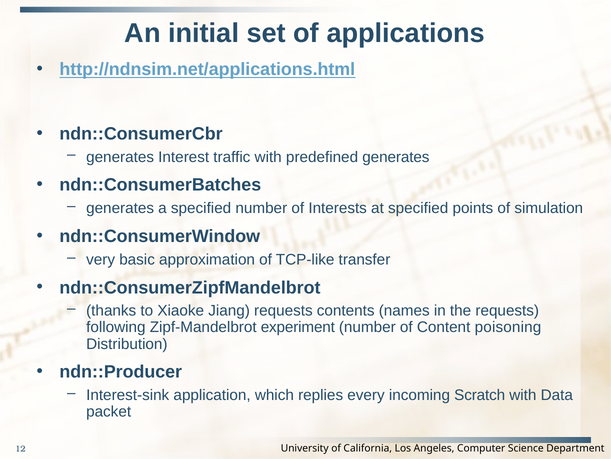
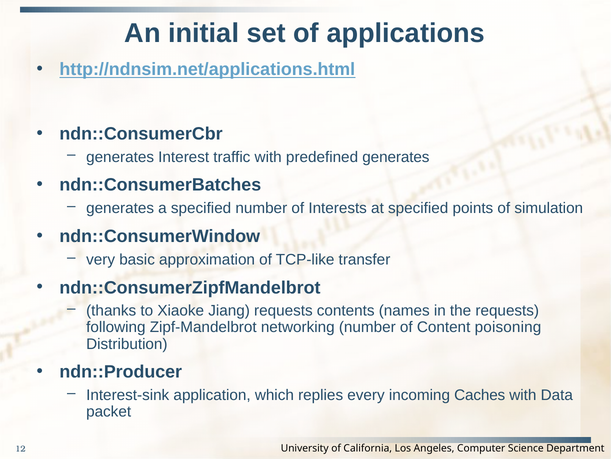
experiment: experiment -> networking
Scratch: Scratch -> Caches
